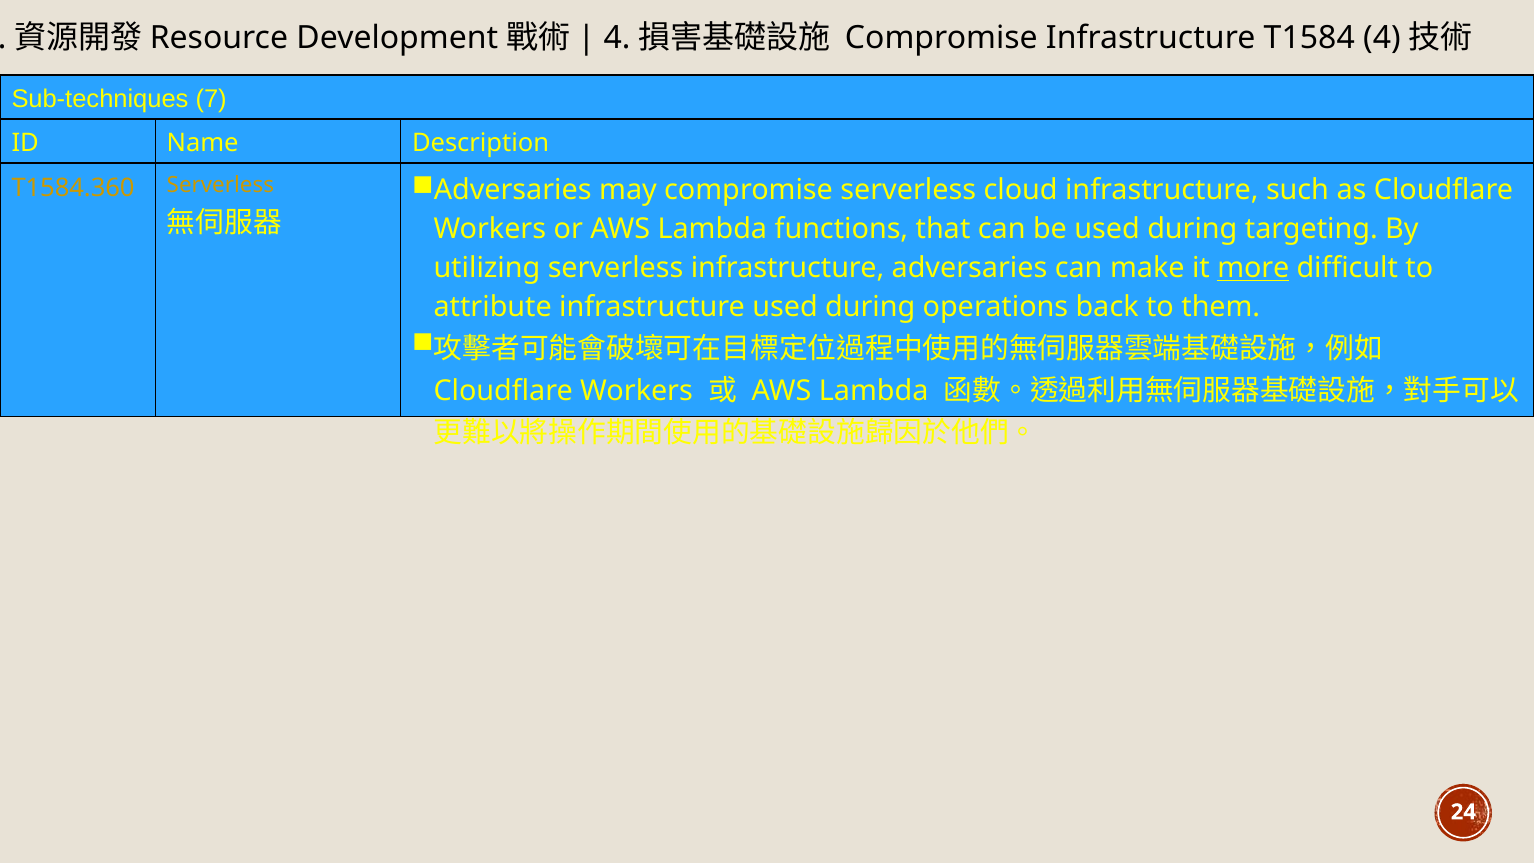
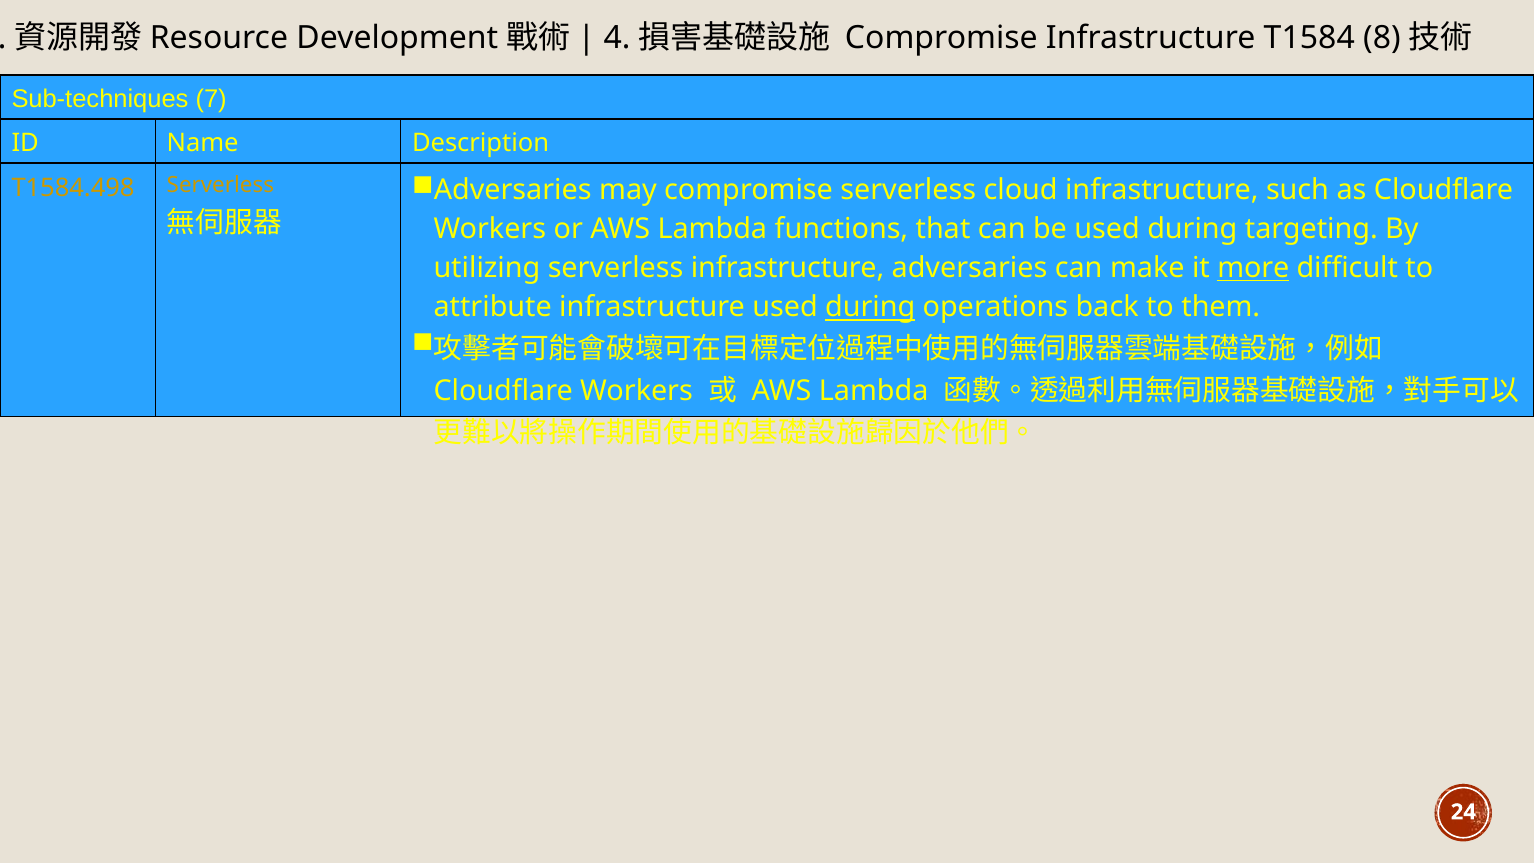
T1584 4: 4 -> 8
T1584.360: T1584.360 -> T1584.498
during at (870, 307) underline: none -> present
